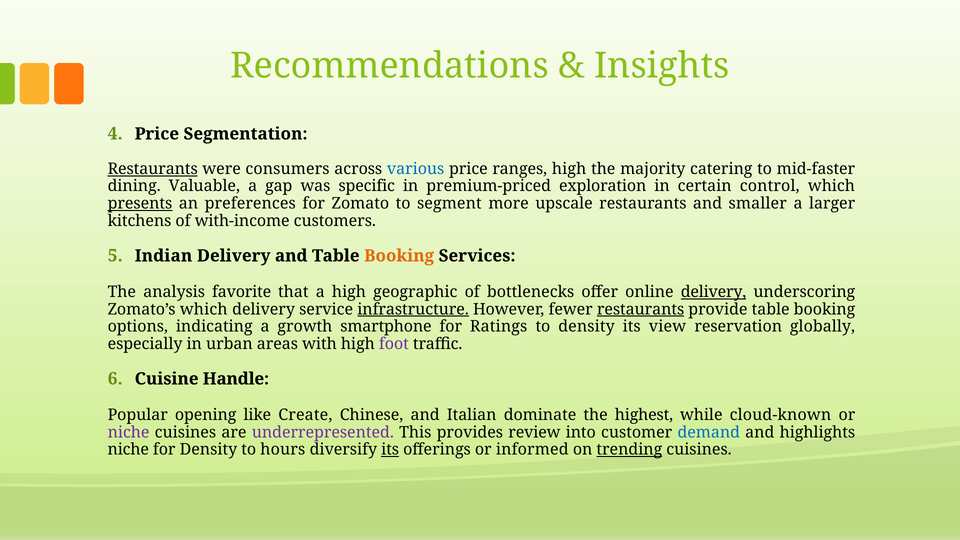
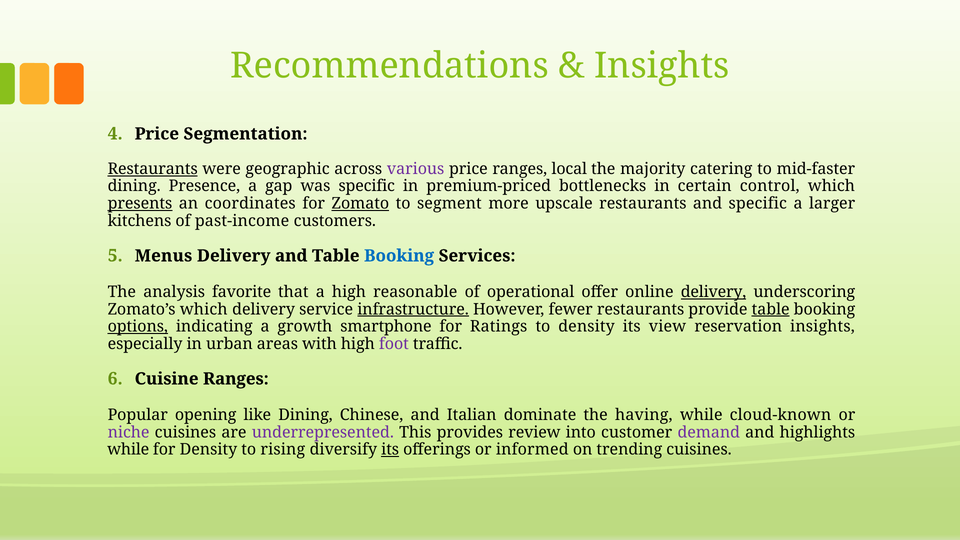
consumers: consumers -> geographic
various colour: blue -> purple
ranges high: high -> local
Valuable: Valuable -> Presence
exploration: exploration -> bottlenecks
preferences: preferences -> coordinates
Zomato underline: none -> present
and smaller: smaller -> specific
with-income: with-income -> past-income
Indian: Indian -> Menus
Booking at (399, 256) colour: orange -> blue
geographic: geographic -> reasonable
bottlenecks: bottlenecks -> operational
restaurants at (641, 309) underline: present -> none
table at (771, 309) underline: none -> present
options underline: none -> present
reservation globally: globally -> insights
Cuisine Handle: Handle -> Ranges
like Create: Create -> Dining
highest: highest -> having
demand colour: blue -> purple
niche at (128, 450): niche -> while
hours: hours -> rising
trending underline: present -> none
